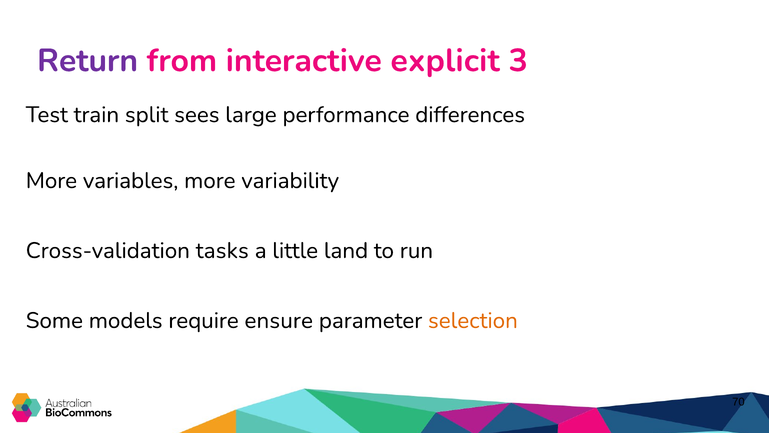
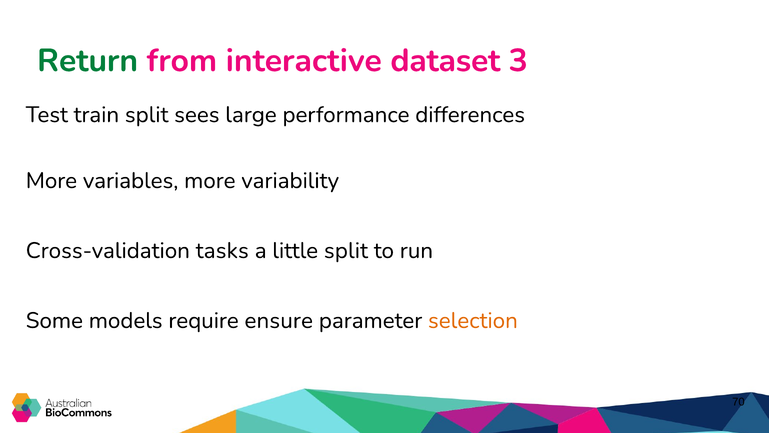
Return colour: purple -> green
explicit: explicit -> dataset
little land: land -> split
